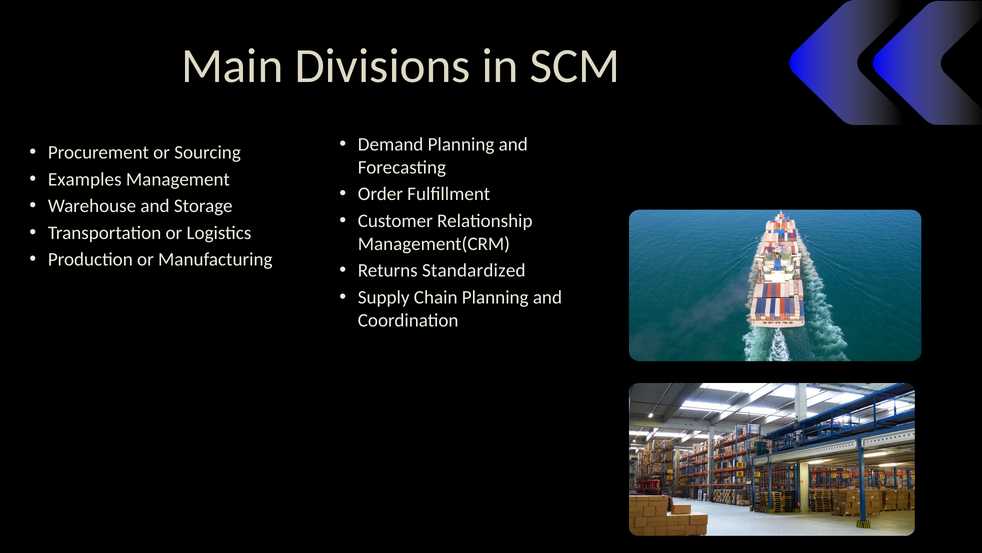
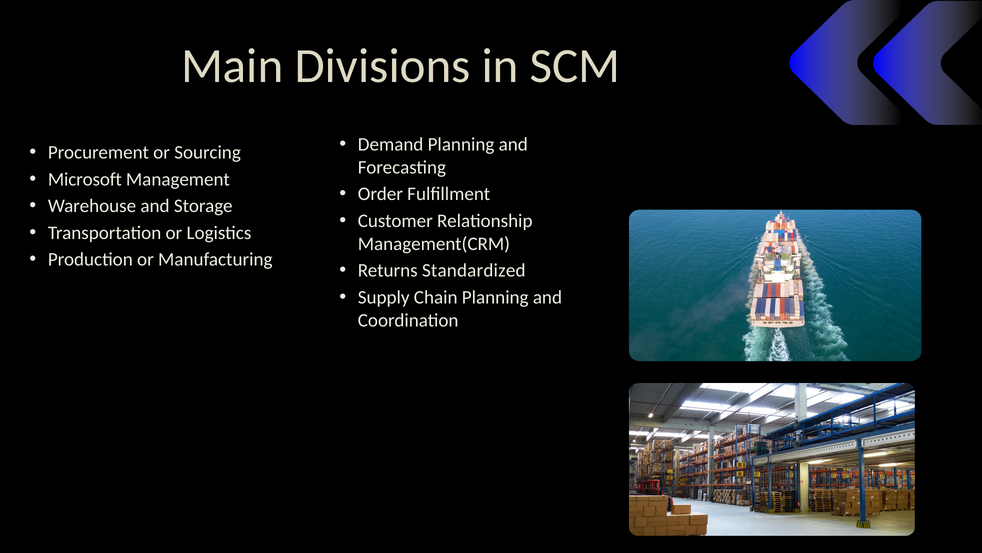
Examples: Examples -> Microsoft
